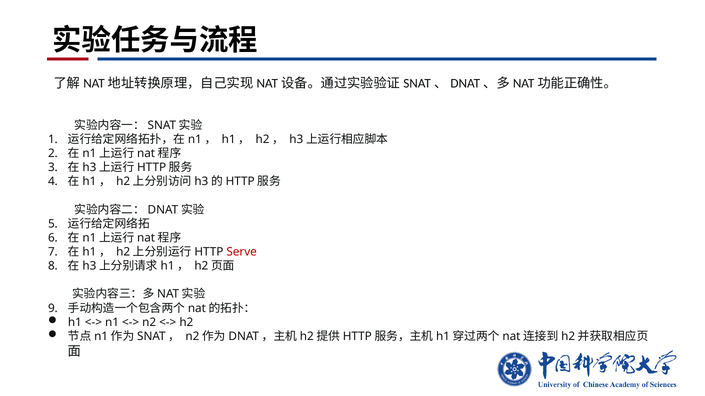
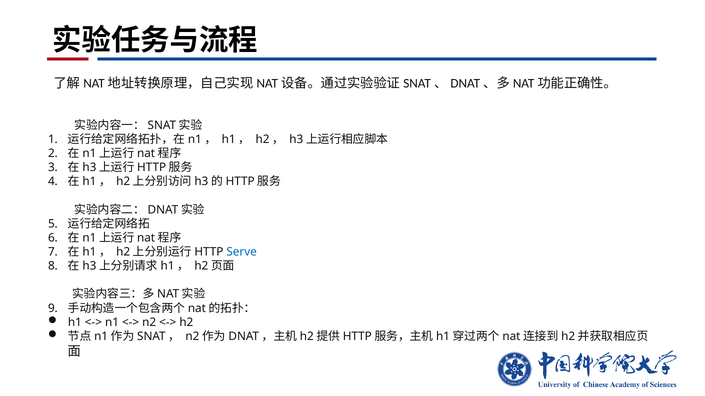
Serve colour: red -> blue
